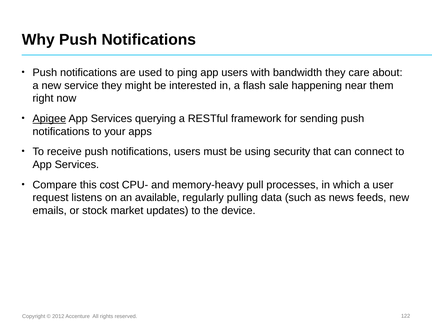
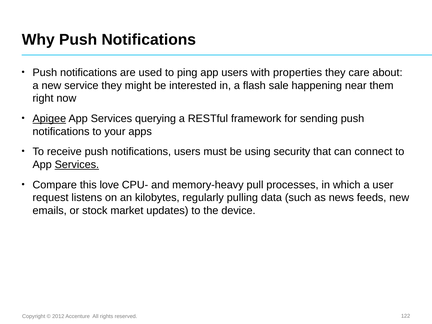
bandwidth: bandwidth -> properties
Services at (77, 165) underline: none -> present
cost: cost -> love
available: available -> kilobytes
